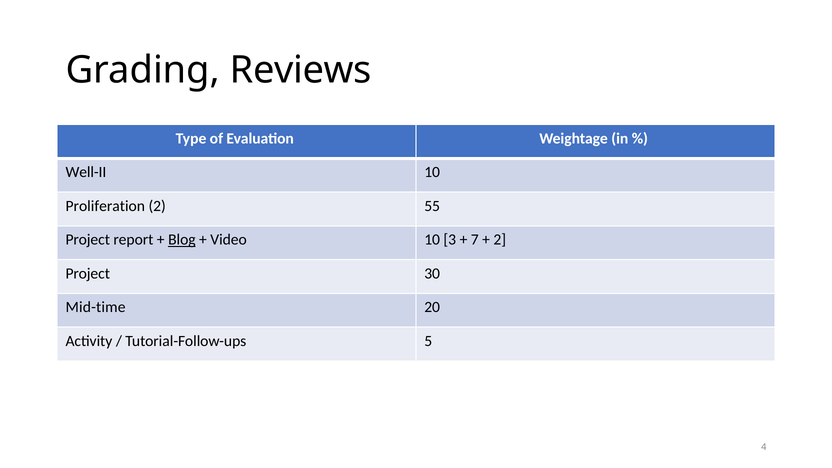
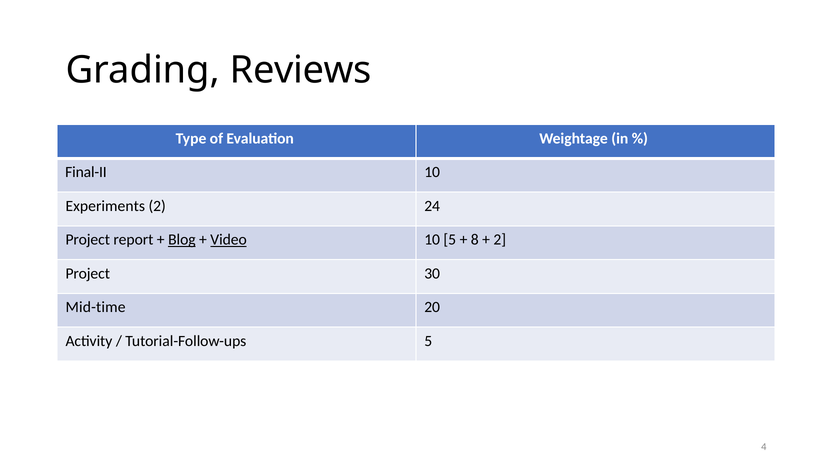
Well-II: Well-II -> Final-II
Proliferation: Proliferation -> Experiments
55: 55 -> 24
Video underline: none -> present
10 3: 3 -> 5
7: 7 -> 8
